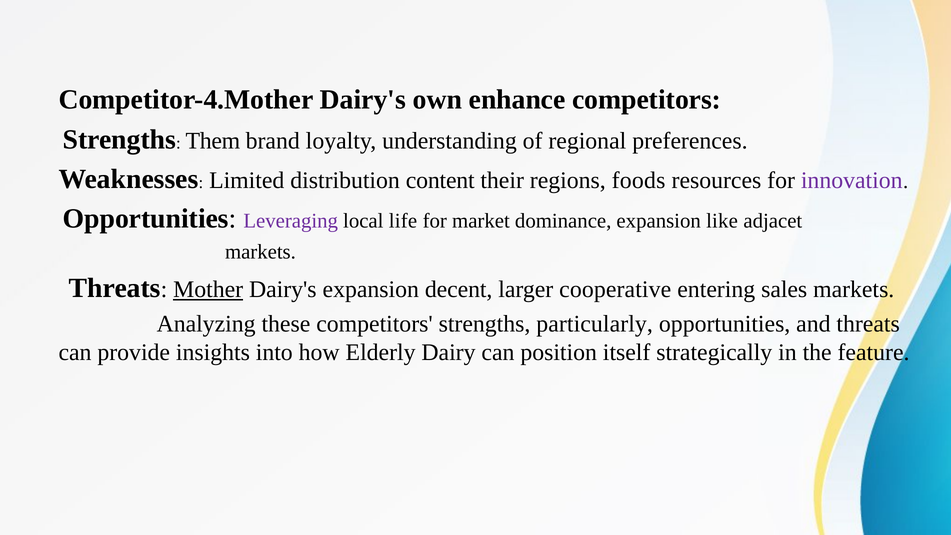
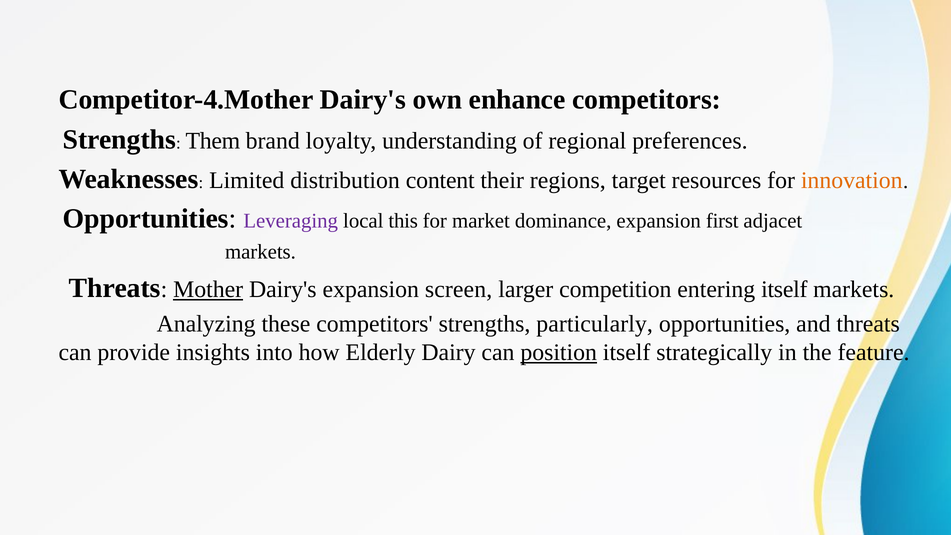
foods: foods -> target
innovation colour: purple -> orange
life: life -> this
like: like -> first
decent: decent -> screen
cooperative: cooperative -> competition
entering sales: sales -> itself
position underline: none -> present
